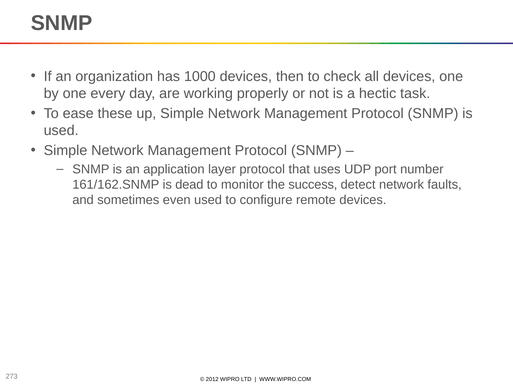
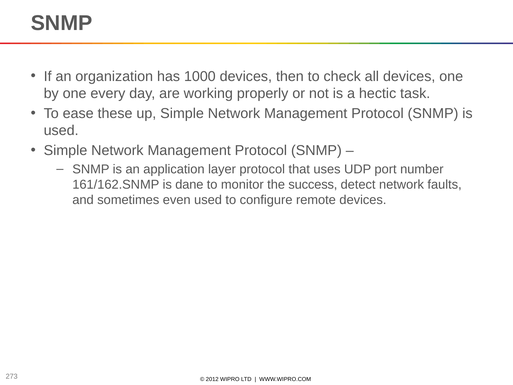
dead: dead -> dane
